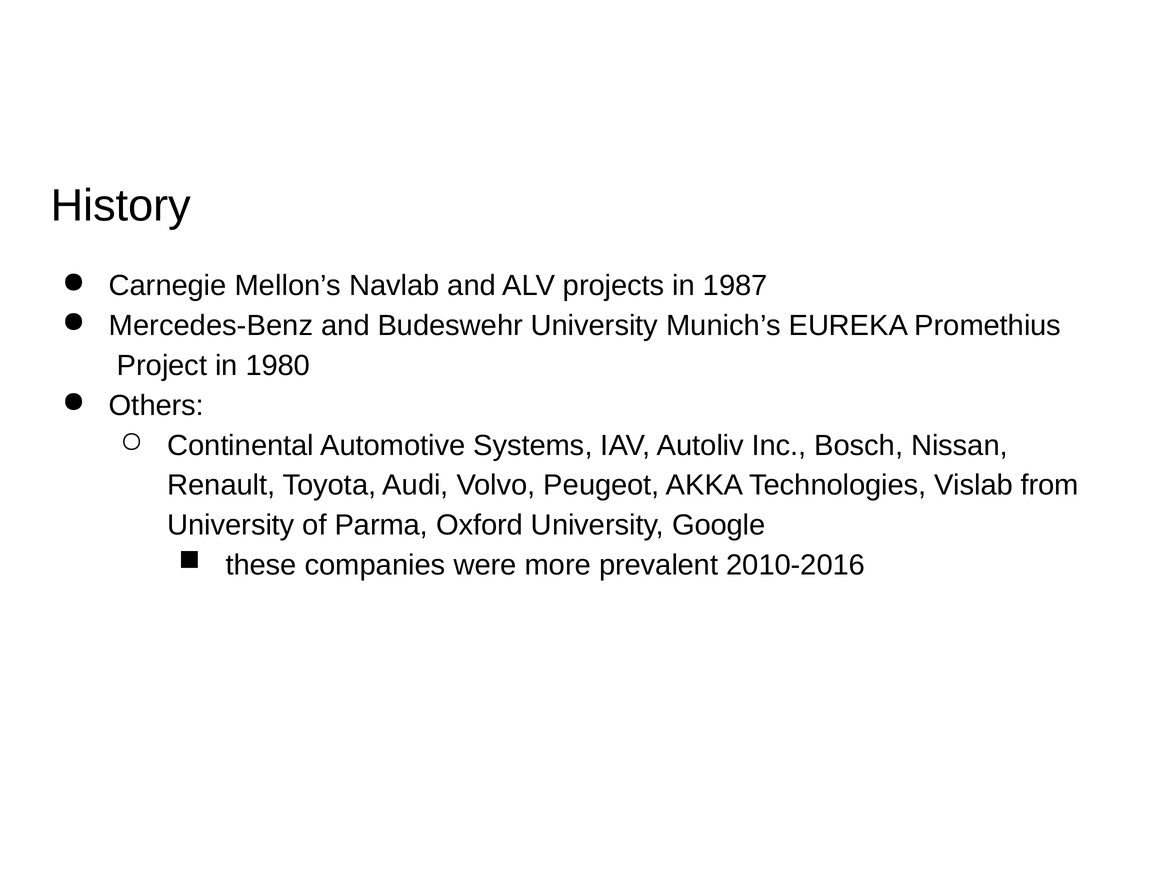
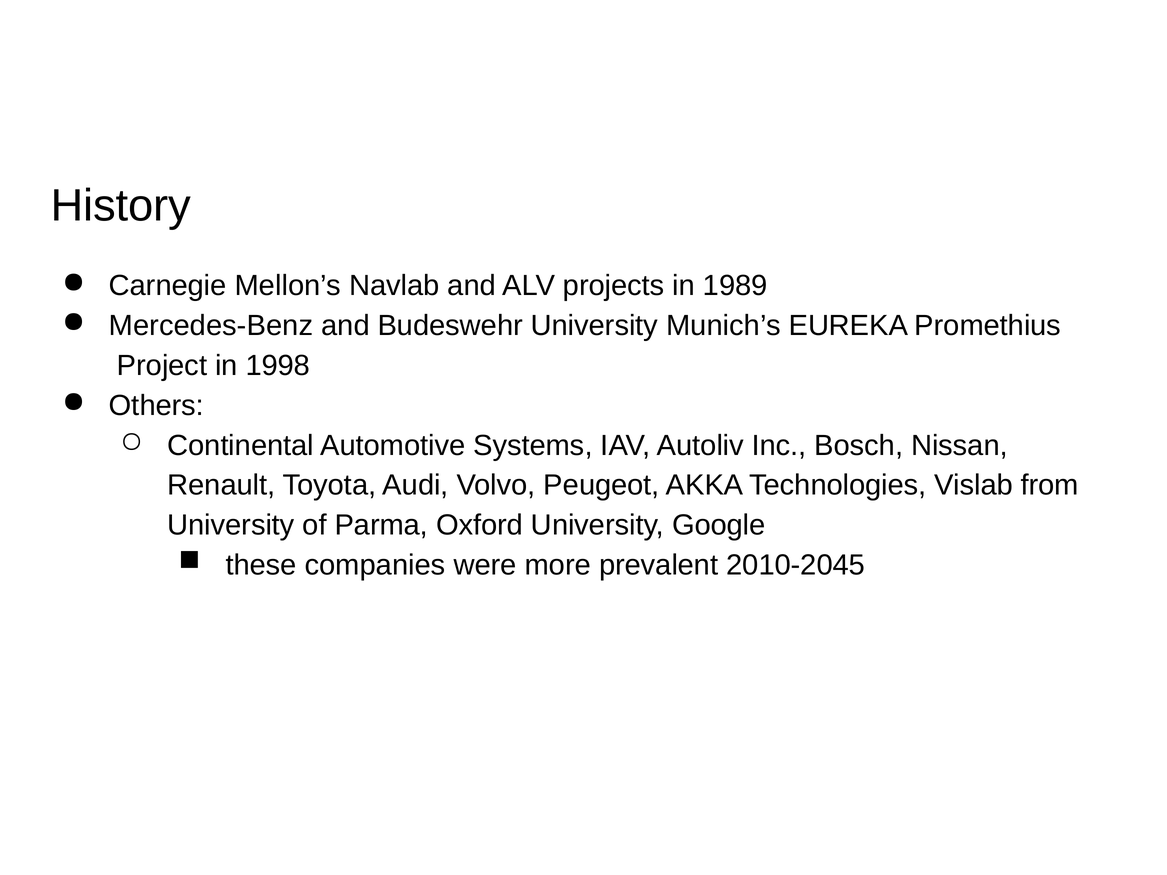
1987: 1987 -> 1989
1980: 1980 -> 1998
2010-2016: 2010-2016 -> 2010-2045
